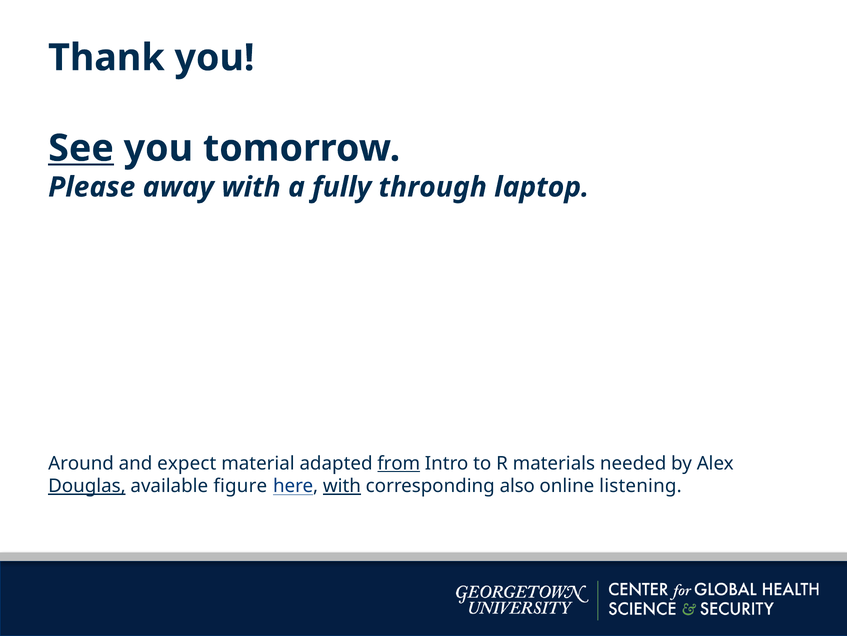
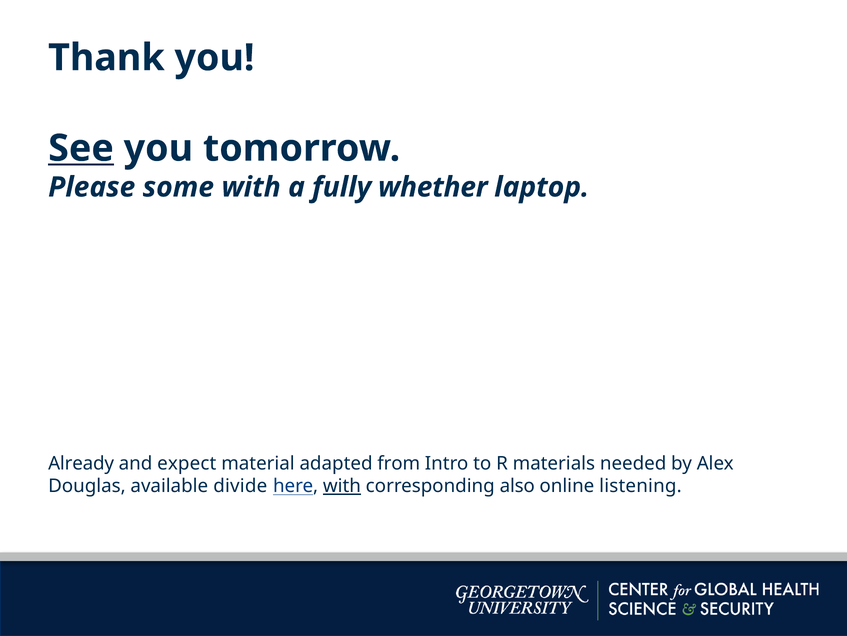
away: away -> some
through: through -> whether
Around: Around -> Already
from underline: present -> none
Douglas underline: present -> none
figure: figure -> divide
